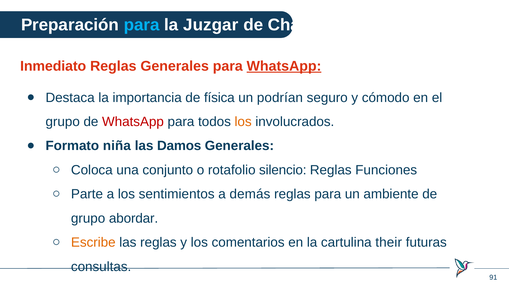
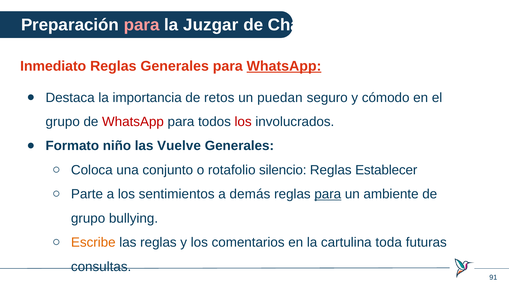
para at (142, 25) colour: light blue -> pink
física: física -> retos
podrían: podrían -> puedan
los at (243, 122) colour: orange -> red
niña: niña -> niño
Damos: Damos -> Vuelve
Funciones: Funciones -> Establecer
para at (328, 194) underline: none -> present
abordar: abordar -> bullying
their: their -> toda
